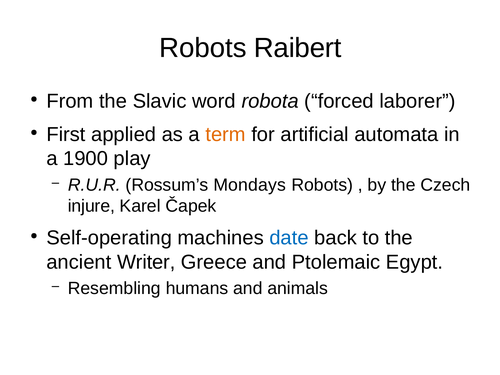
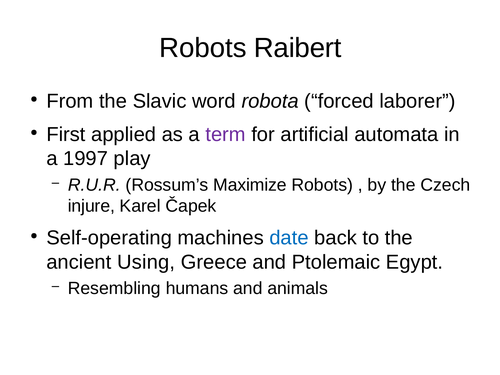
term colour: orange -> purple
1900: 1900 -> 1997
Mondays: Mondays -> Maximize
Writer: Writer -> Using
